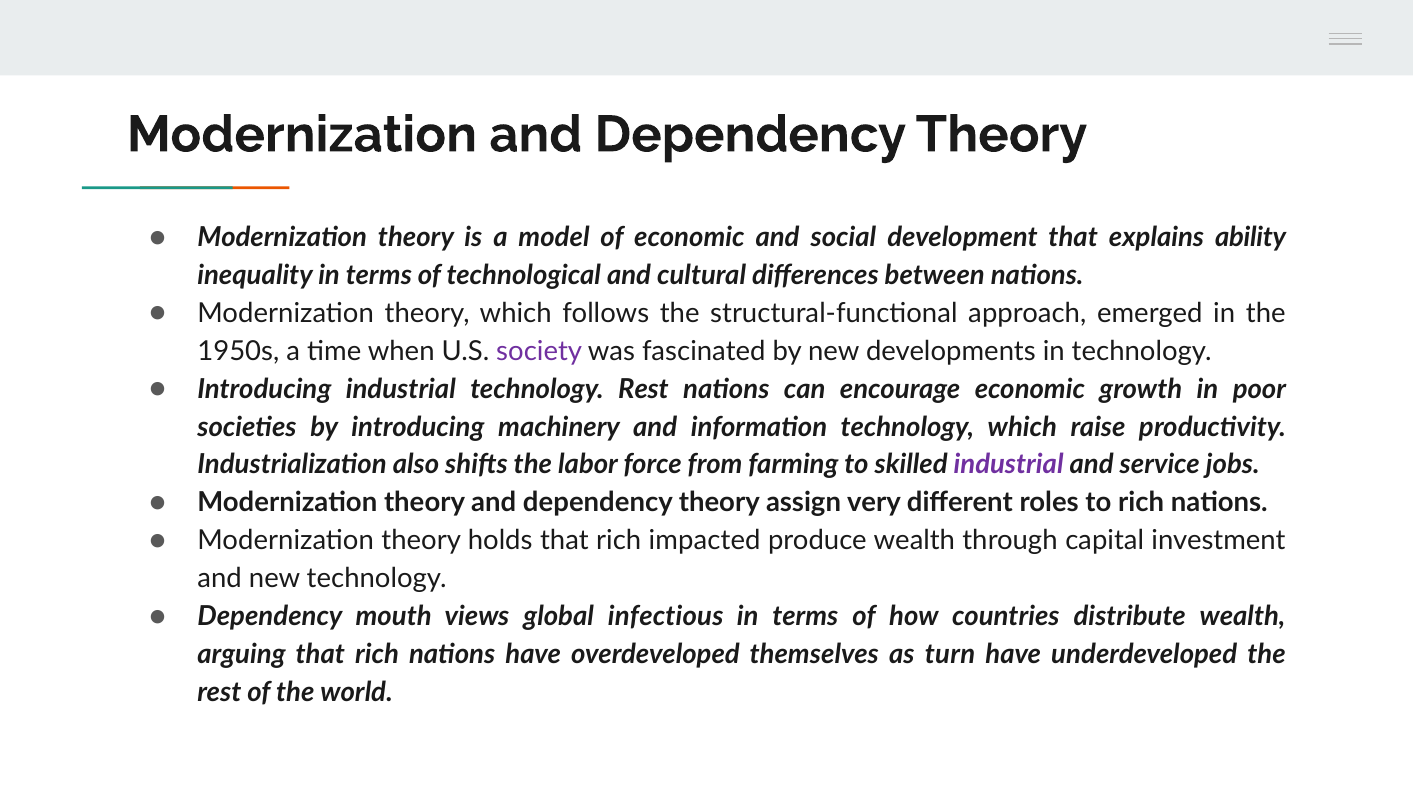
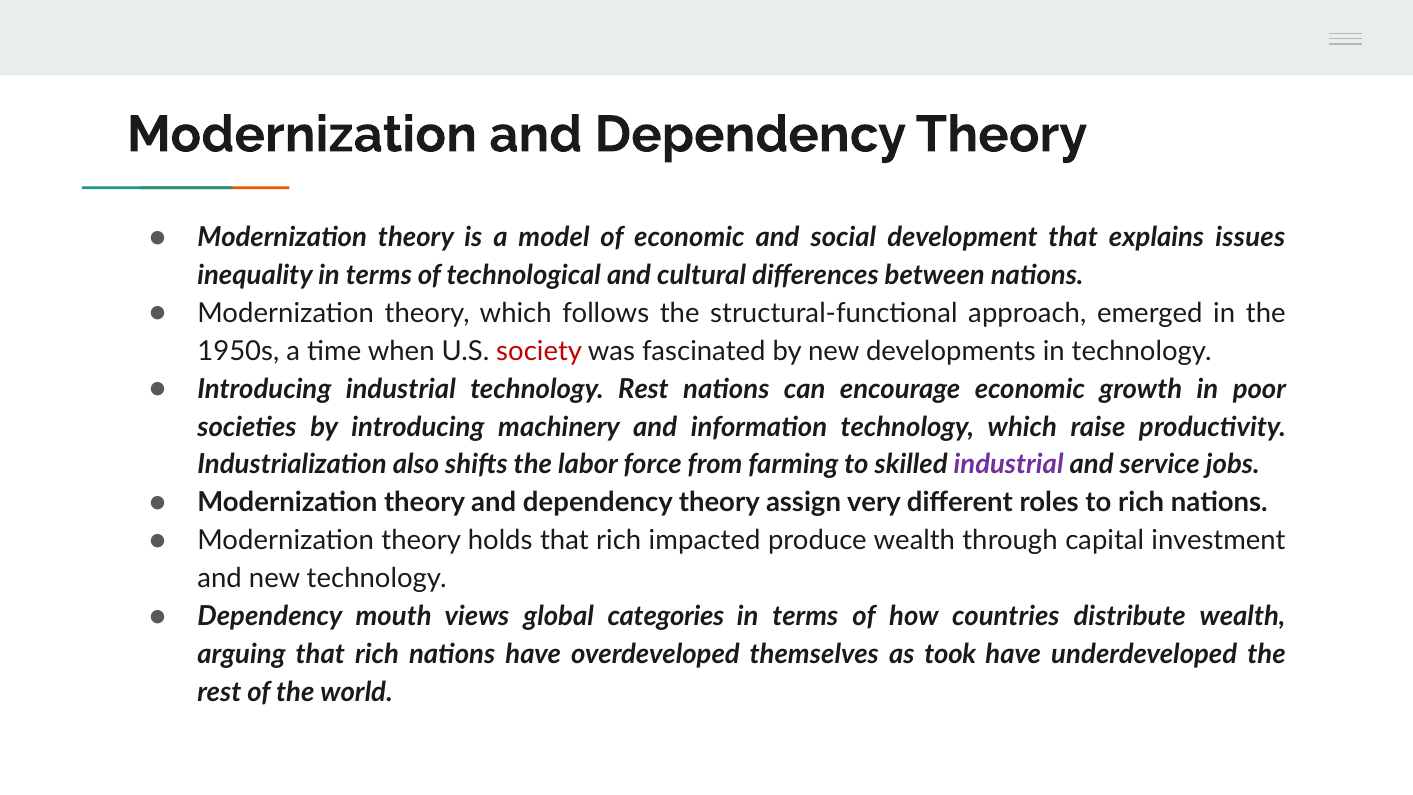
ability: ability -> issues
society colour: purple -> red
infectious: infectious -> categories
turn: turn -> took
